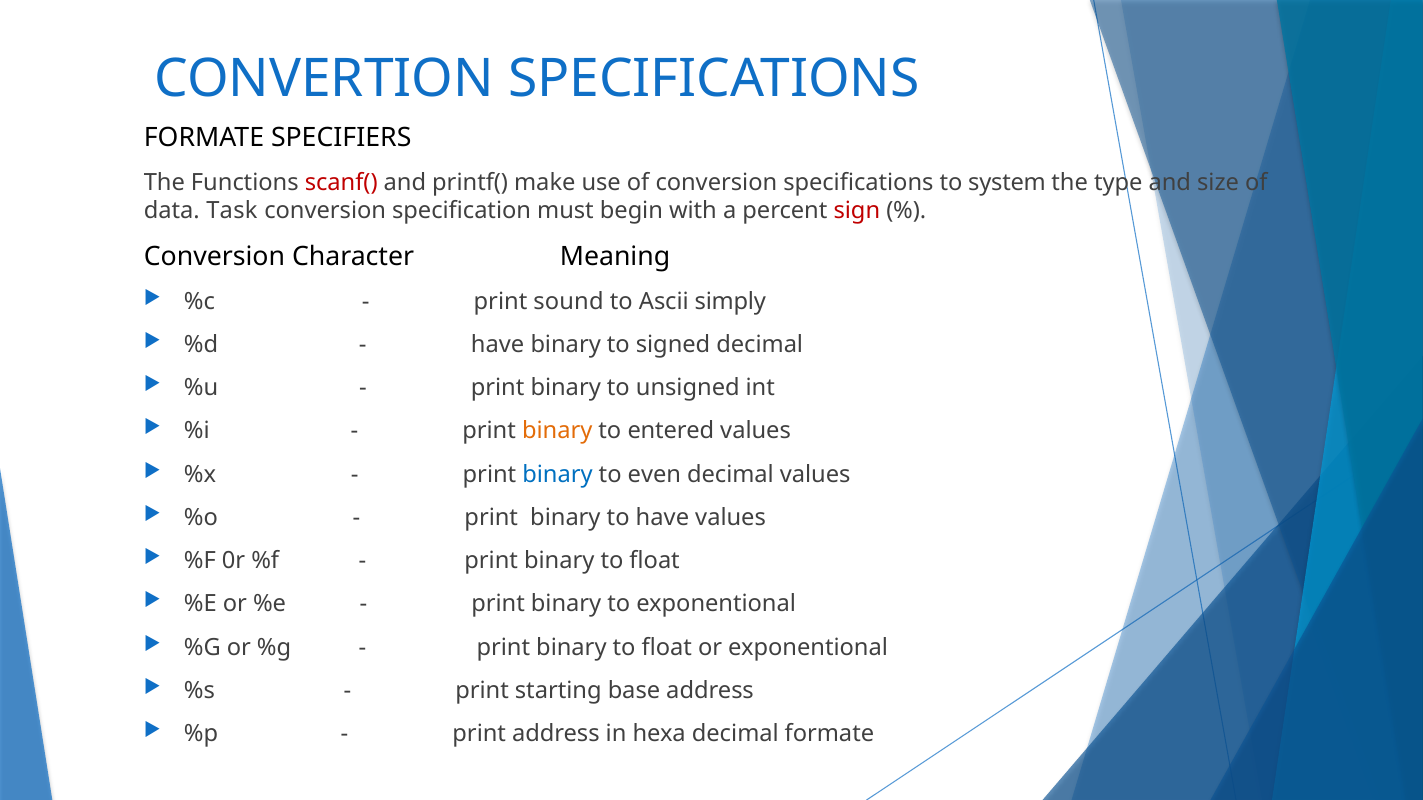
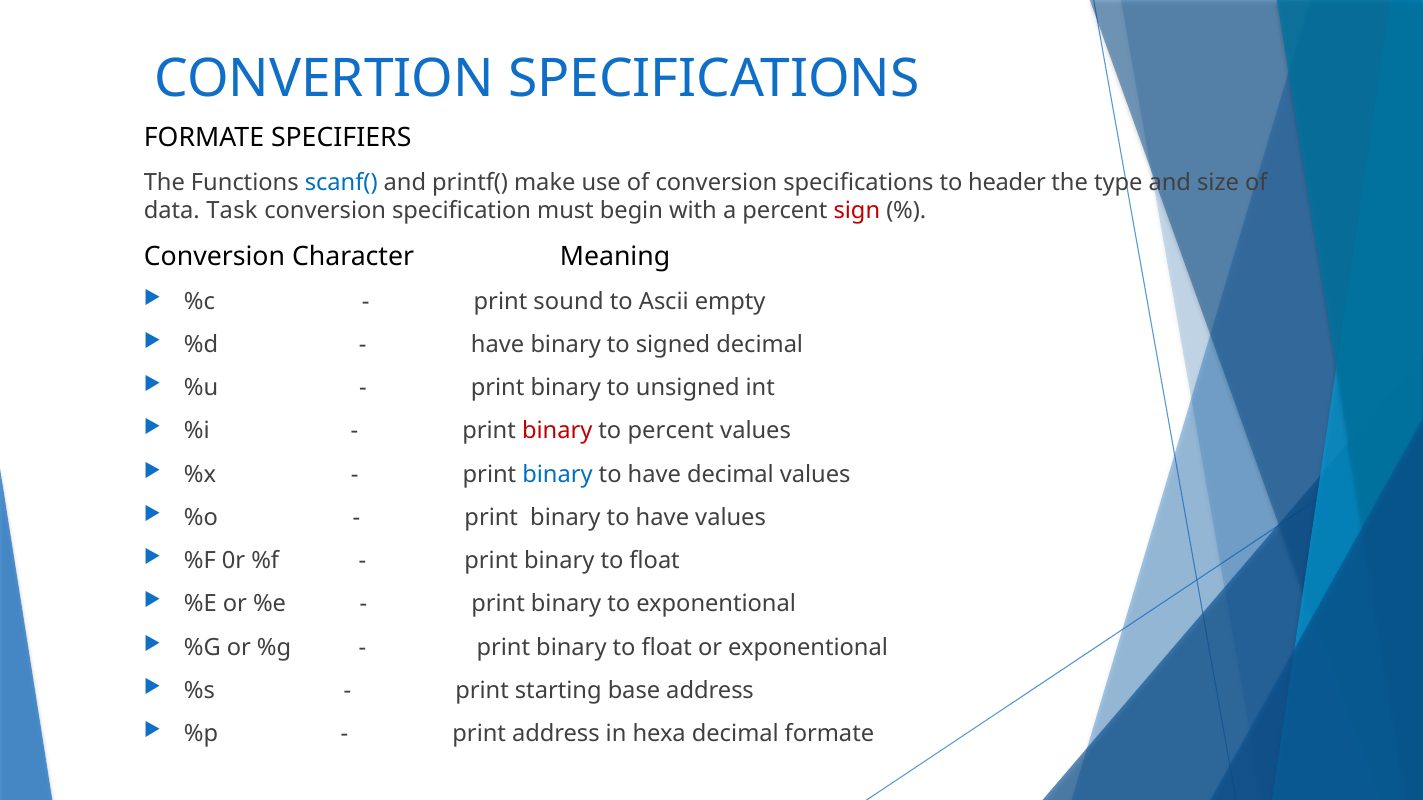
scanf( colour: red -> blue
system: system -> header
simply: simply -> empty
binary at (557, 431) colour: orange -> red
to entered: entered -> percent
even at (654, 474): even -> have
